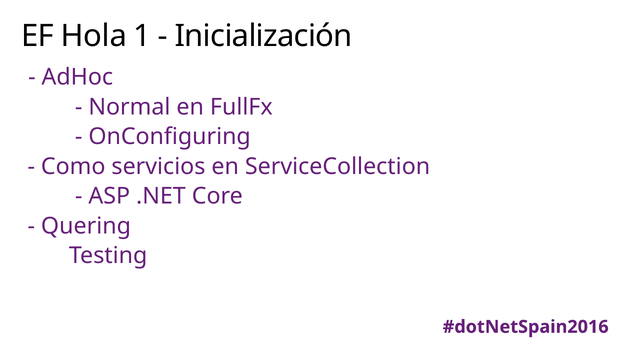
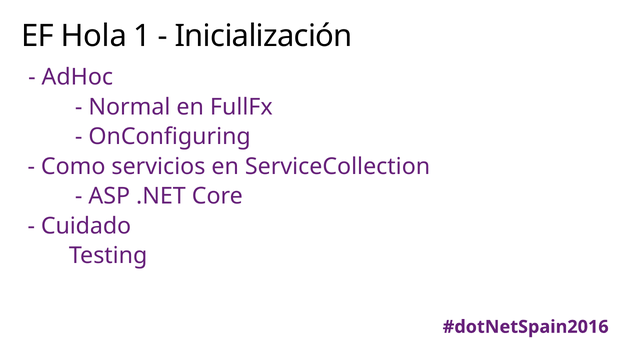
Quering: Quering -> Cuidado
